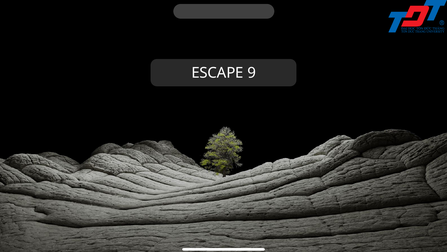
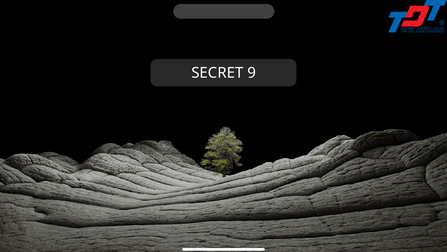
ESCAPE: ESCAPE -> SECRET
